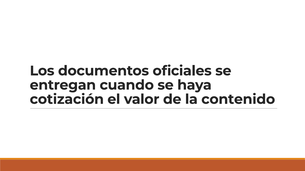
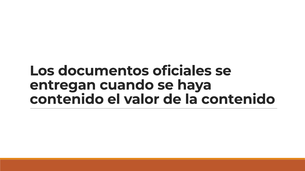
cotización at (67, 100): cotización -> contenido
